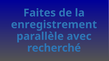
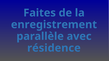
recherché: recherché -> résidence
